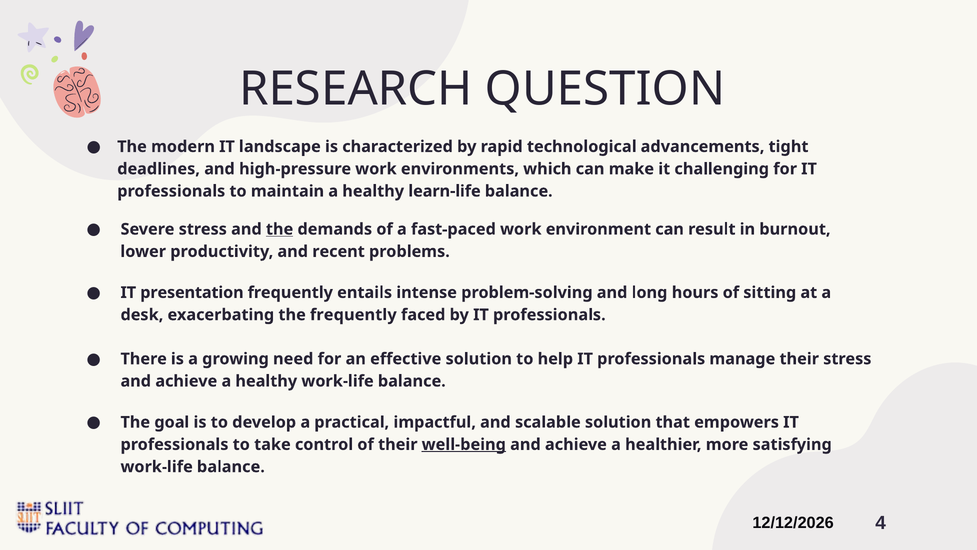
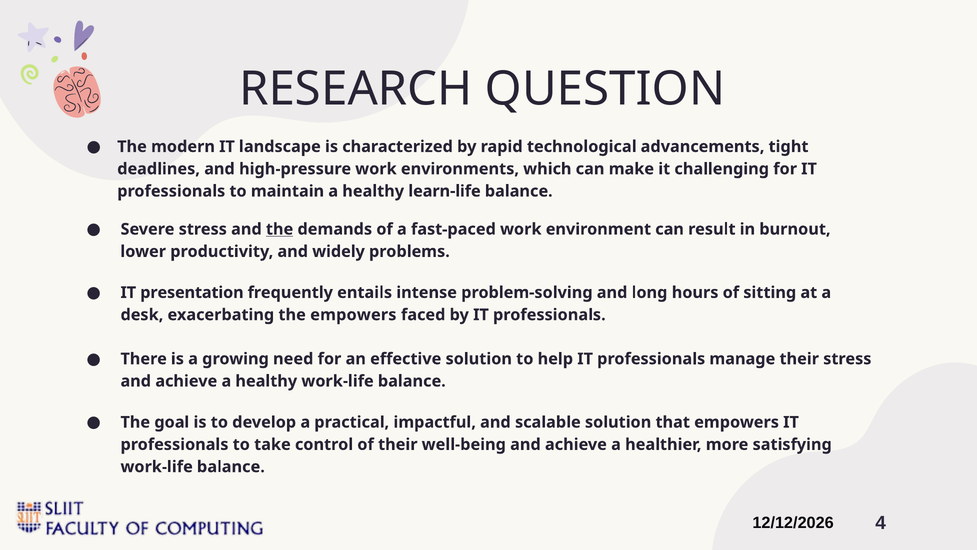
recent: recent -> widely
the frequently: frequently -> empowers
well-being underline: present -> none
